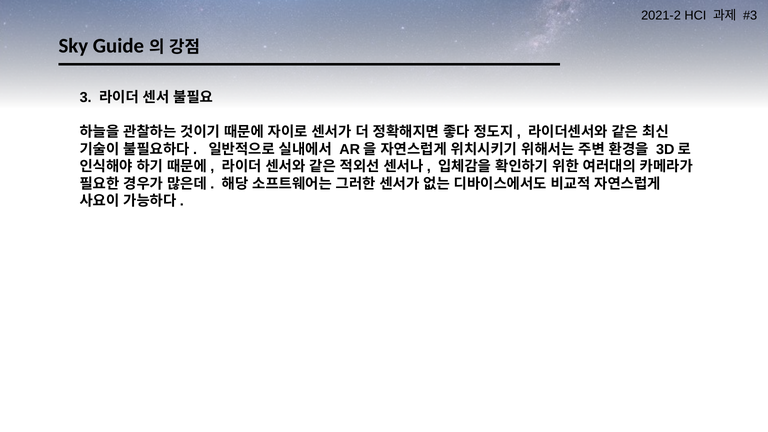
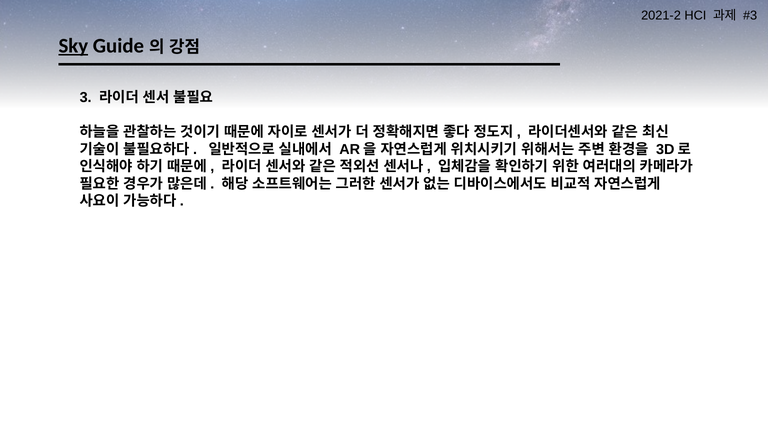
Sky underline: none -> present
